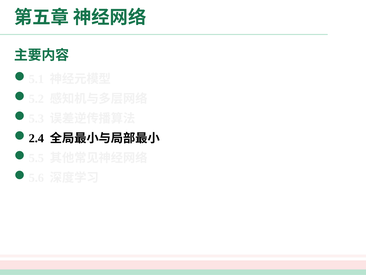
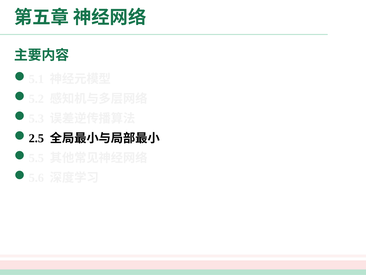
2.4: 2.4 -> 2.5
